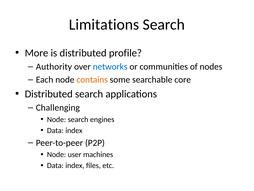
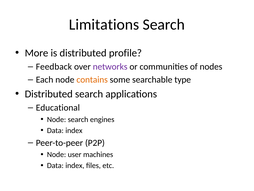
Authority: Authority -> Feedback
networks colour: blue -> purple
core: core -> type
Challenging: Challenging -> Educational
